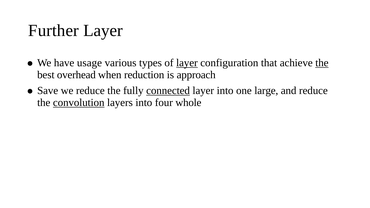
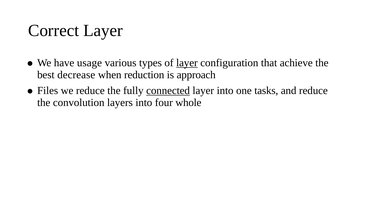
Further: Further -> Correct
the at (322, 63) underline: present -> none
overhead: overhead -> decrease
Save: Save -> Files
large: large -> tasks
convolution underline: present -> none
